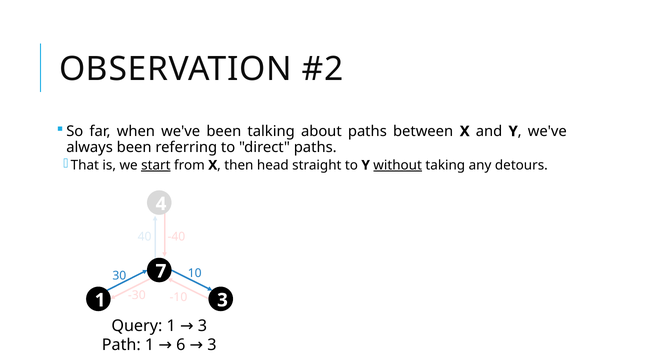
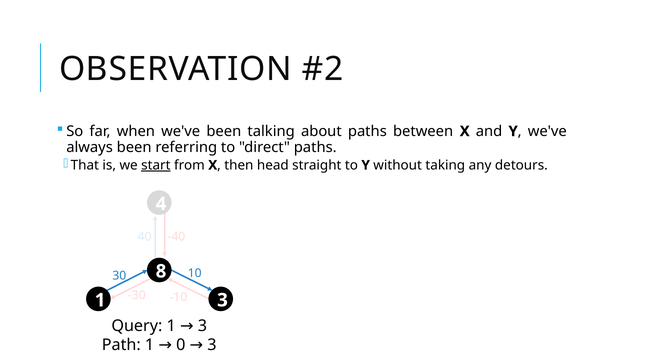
without underline: present -> none
7: 7 -> 8
6: 6 -> 0
